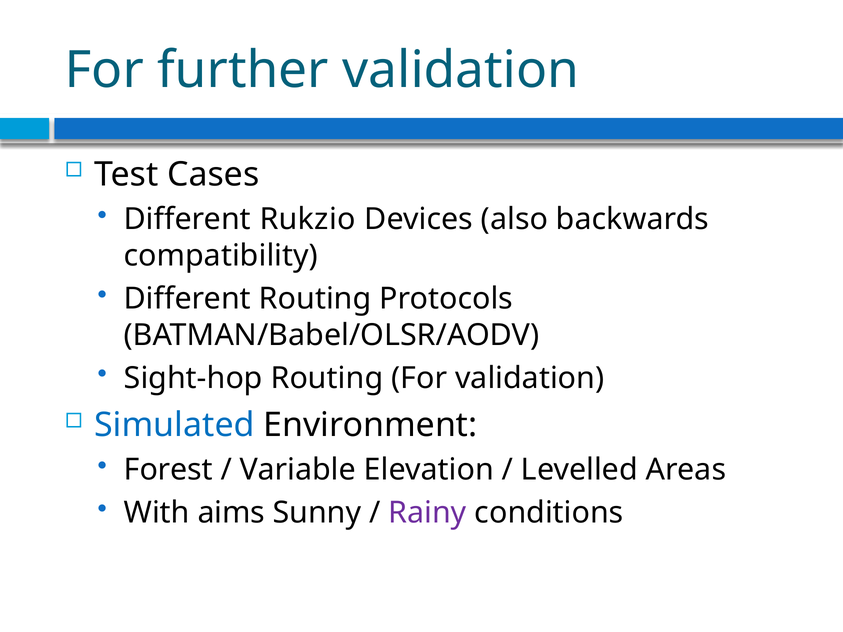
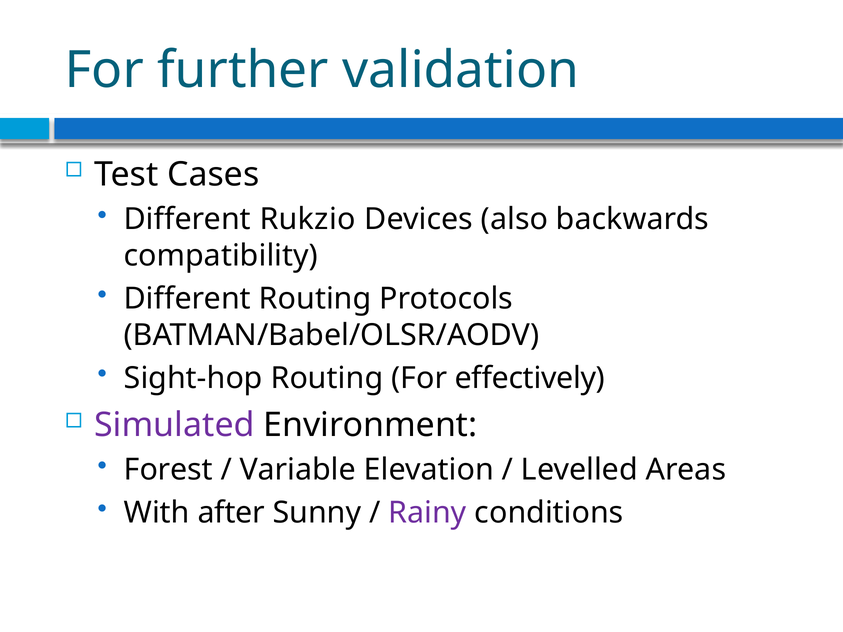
For validation: validation -> effectively
Simulated colour: blue -> purple
aims: aims -> after
